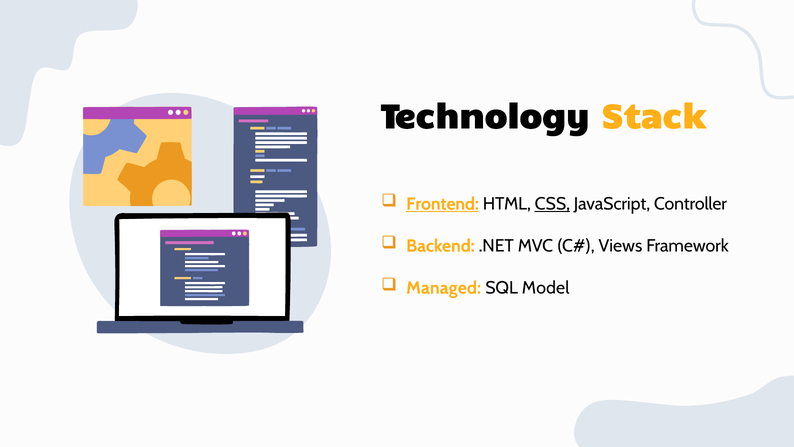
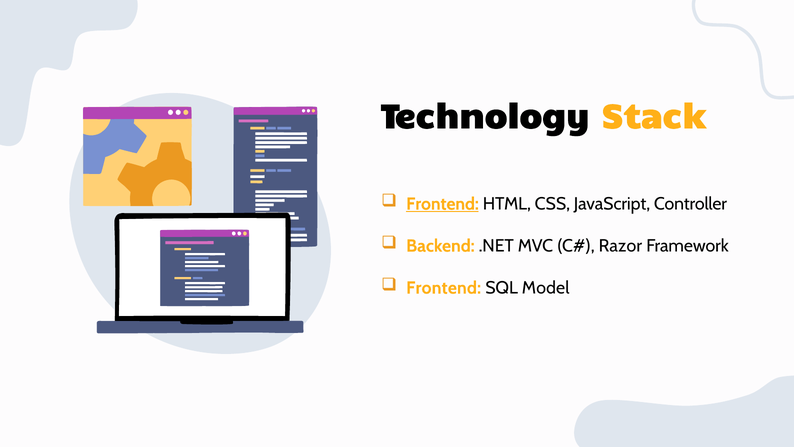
CSS underline: present -> none
Views: Views -> Razor
Managed at (444, 288): Managed -> Frontend
